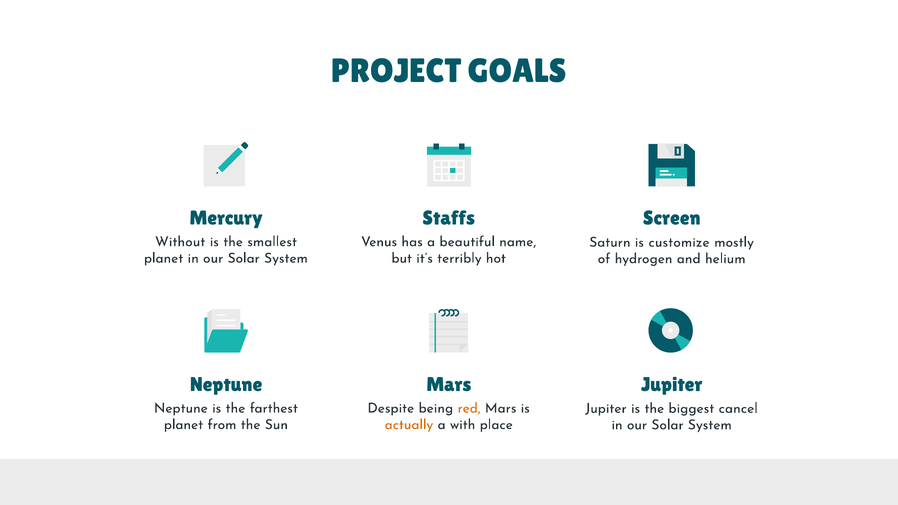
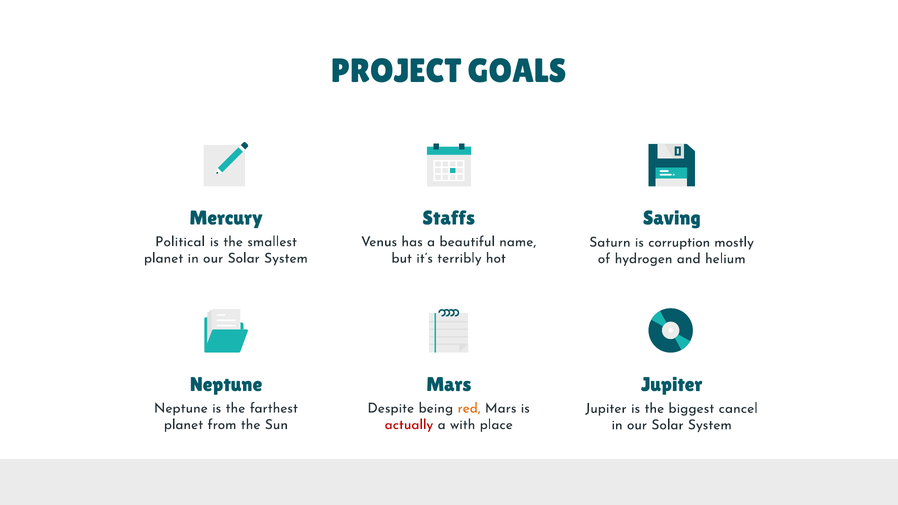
Screen: Screen -> Saving
Without: Without -> Political
customize: customize -> corruption
actually colour: orange -> red
